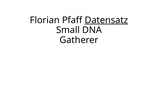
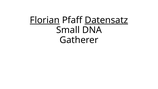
Florian underline: none -> present
